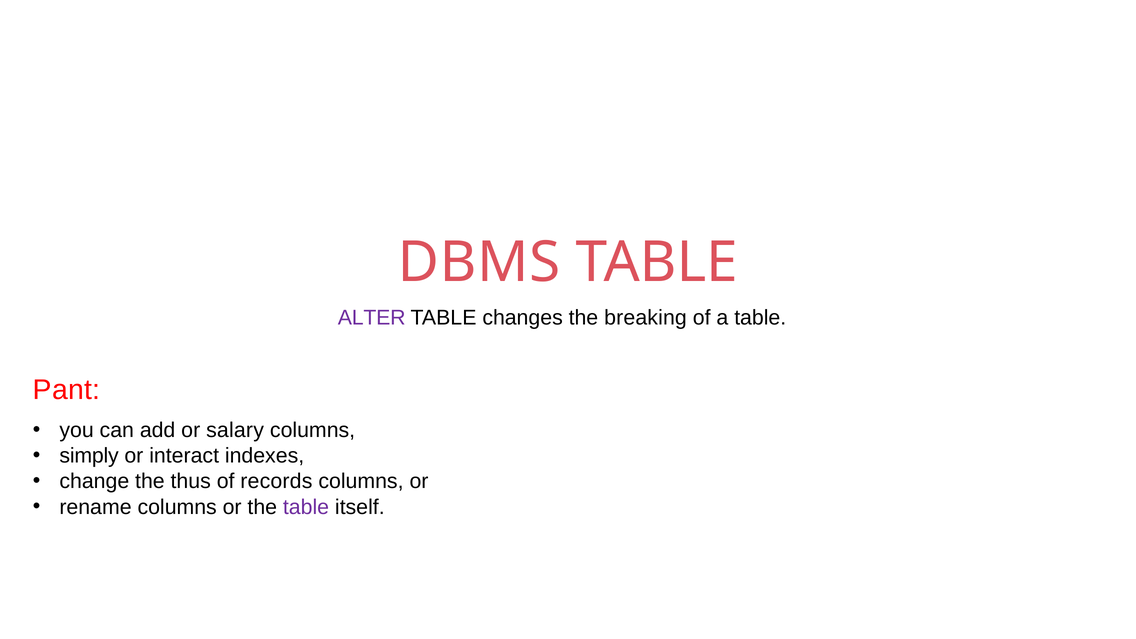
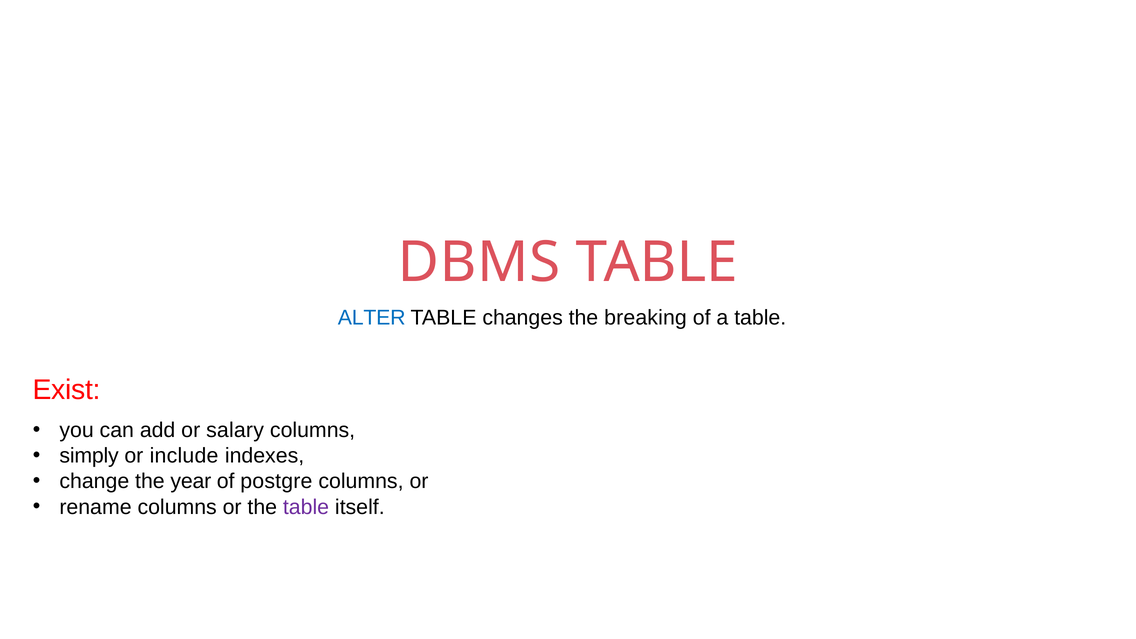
ALTER colour: purple -> blue
Pant: Pant -> Exist
interact: interact -> include
thus: thus -> year
records: records -> postgre
